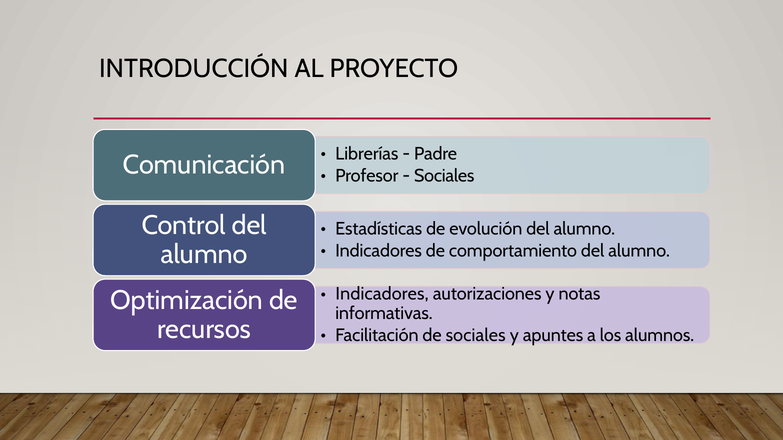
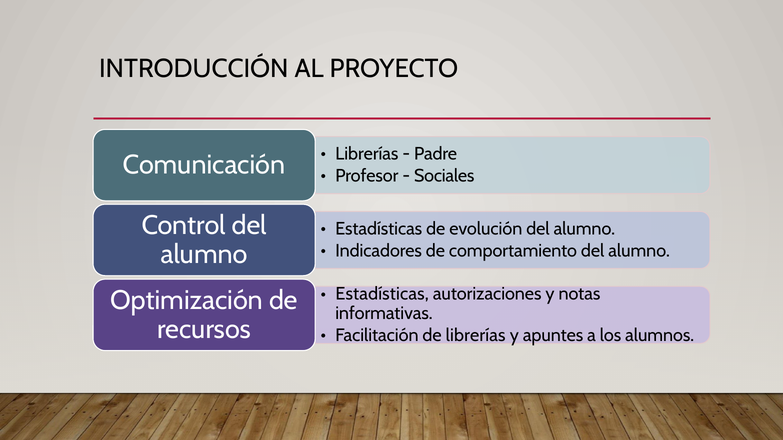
Indicadores at (382, 294): Indicadores -> Estadísticas
de sociales: sociales -> librerías
